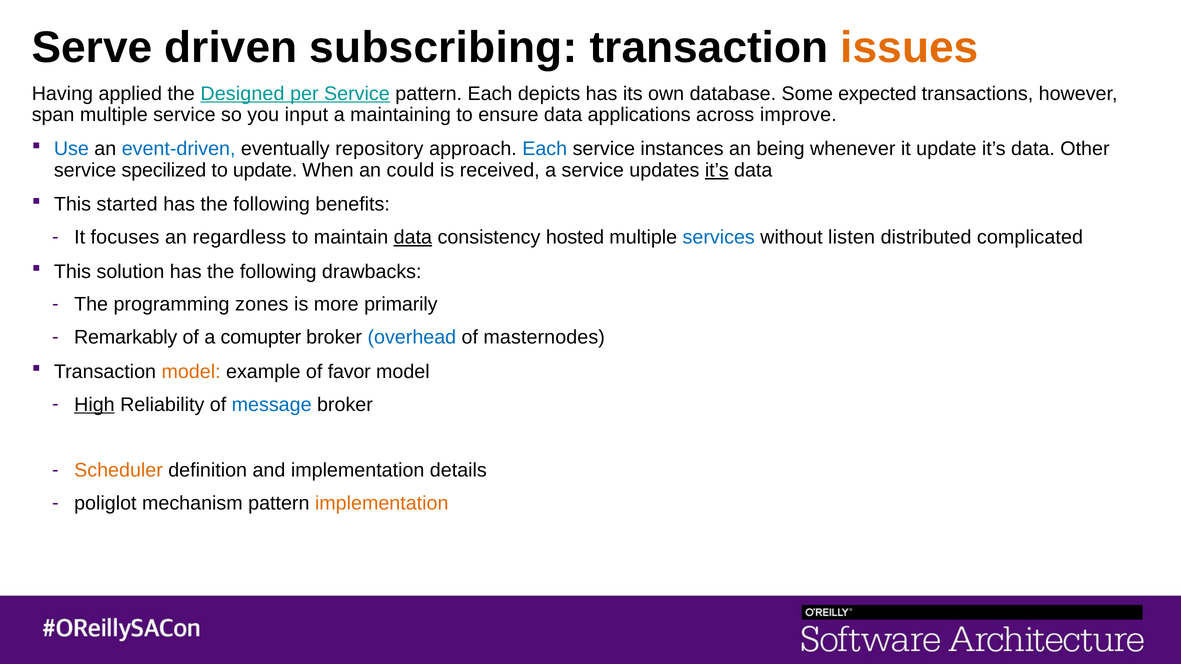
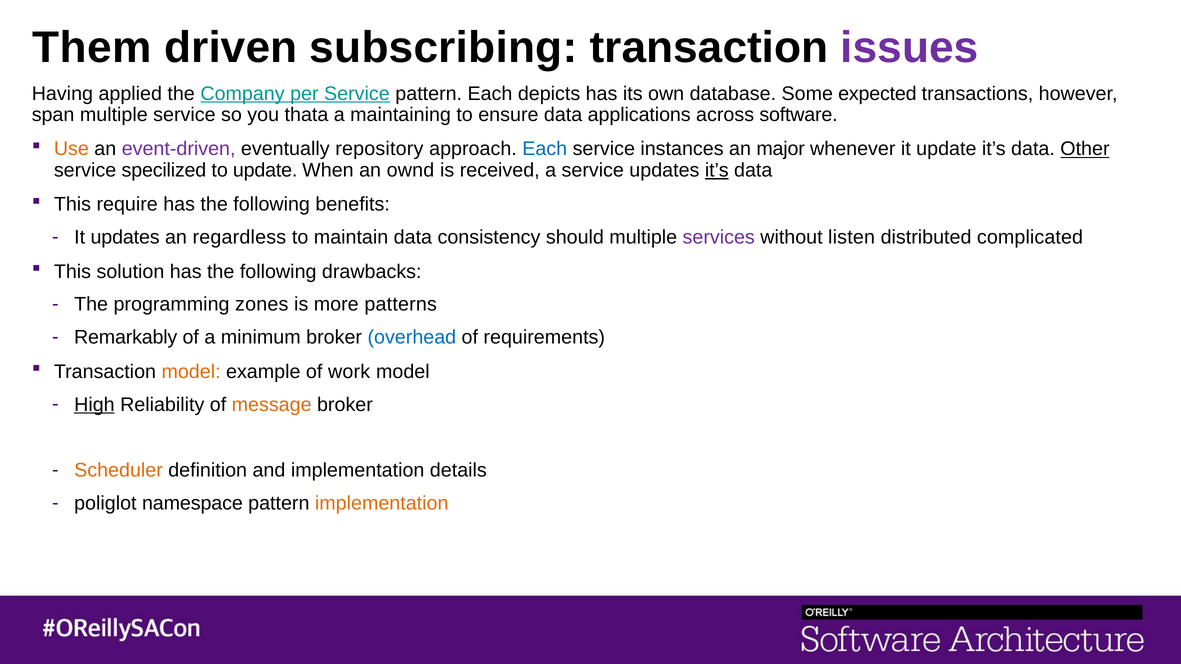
Serve: Serve -> Them
issues colour: orange -> purple
Designed: Designed -> Company
input: input -> thata
improve: improve -> software
Use colour: blue -> orange
event-driven colour: blue -> purple
being: being -> major
Other underline: none -> present
could: could -> ownd
started: started -> require
It focuses: focuses -> updates
data at (413, 237) underline: present -> none
hosted: hosted -> should
services colour: blue -> purple
primarily: primarily -> patterns
comupter: comupter -> minimum
masternodes: masternodes -> requirements
favor: favor -> work
message colour: blue -> orange
mechanism: mechanism -> namespace
